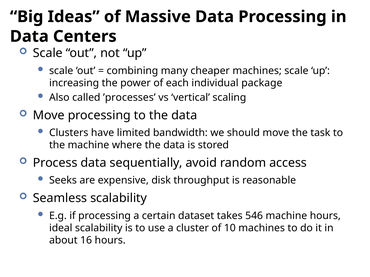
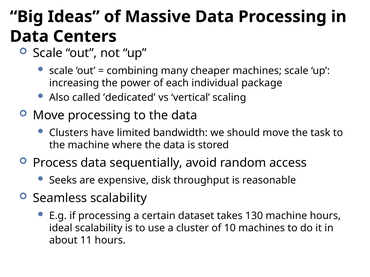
’processes: ’processes -> ’dedicated
546: 546 -> 130
16: 16 -> 11
